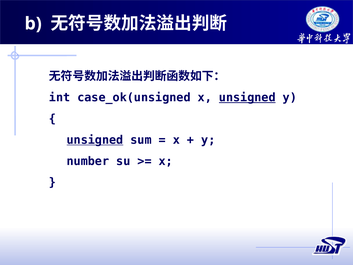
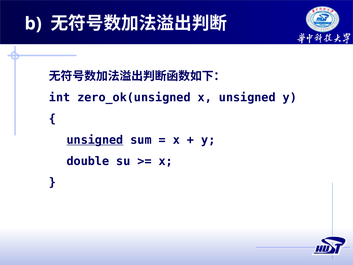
case_ok(unsigned: case_ok(unsigned -> zero_ok(unsigned
unsigned at (247, 97) underline: present -> none
number: number -> double
